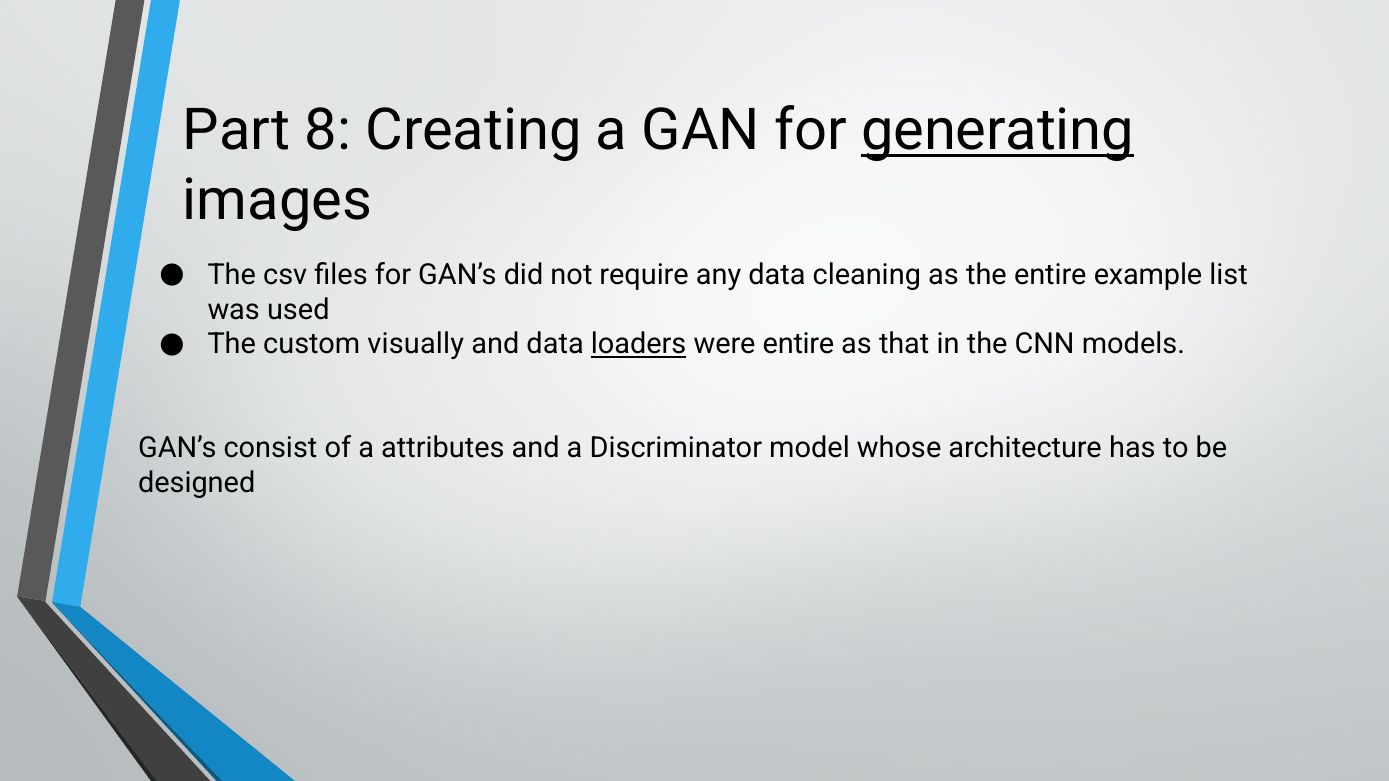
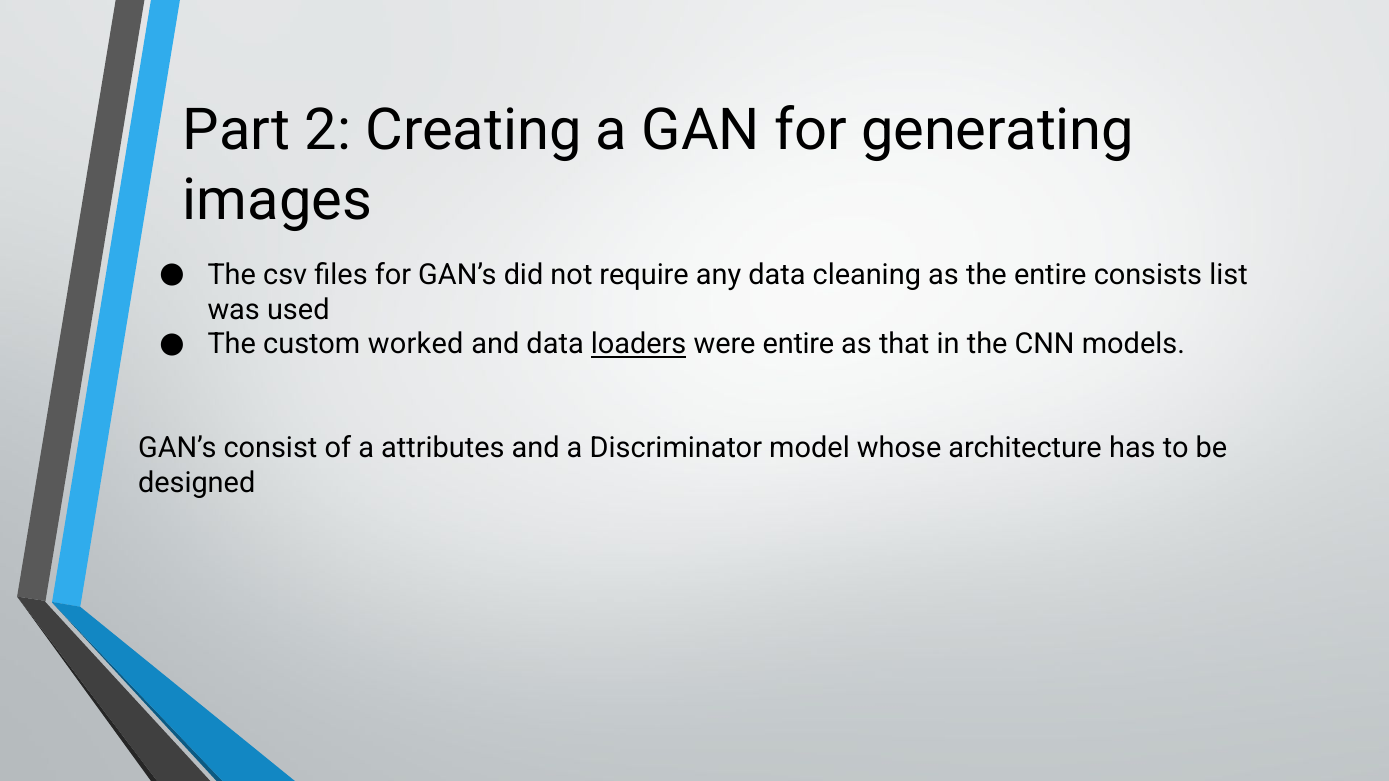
8: 8 -> 2
generating underline: present -> none
example: example -> consists
visually: visually -> worked
